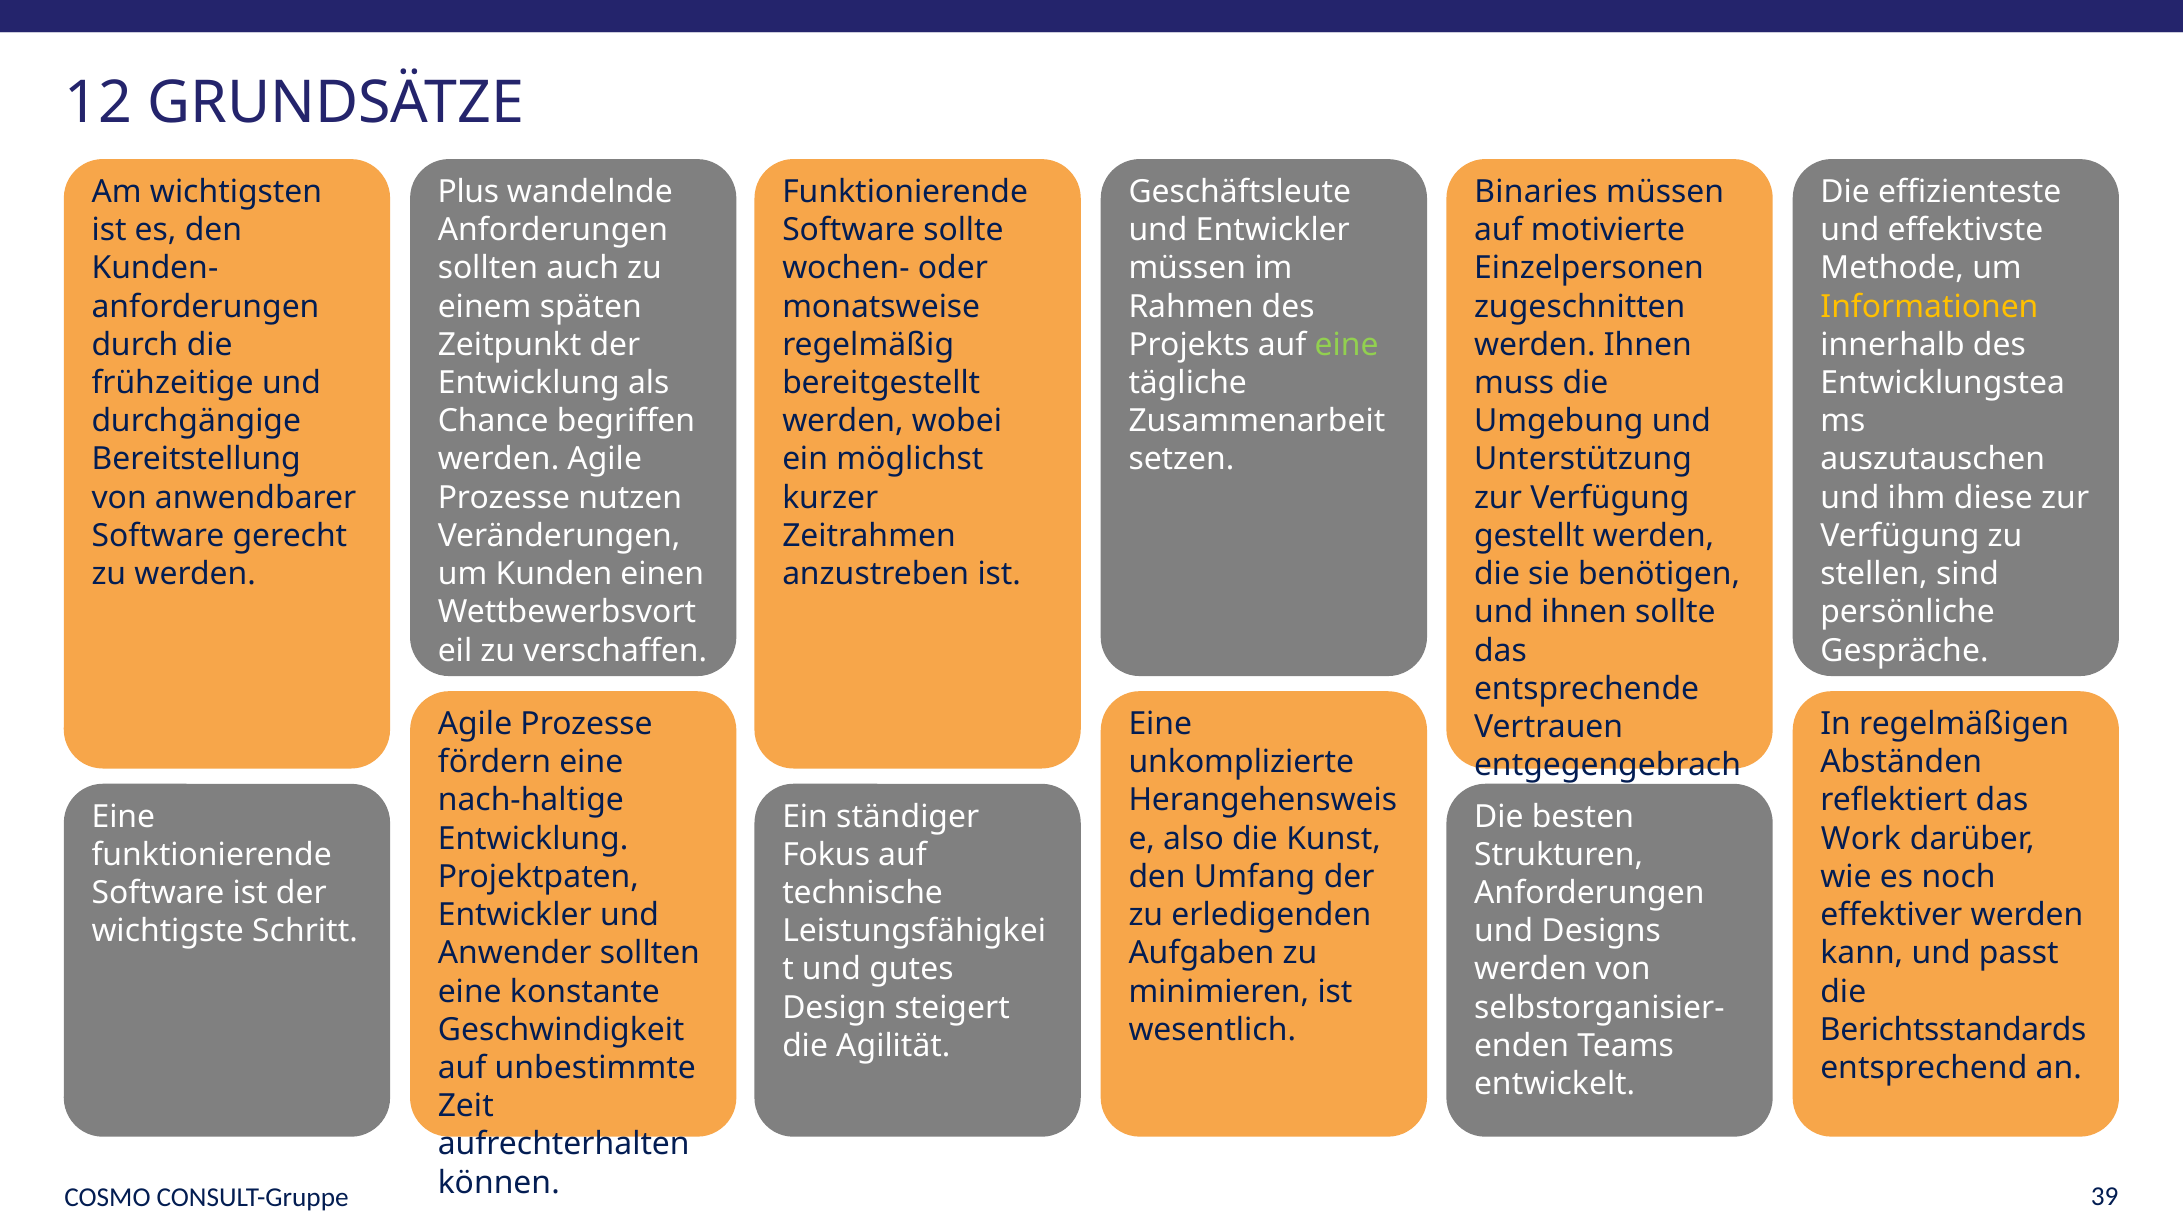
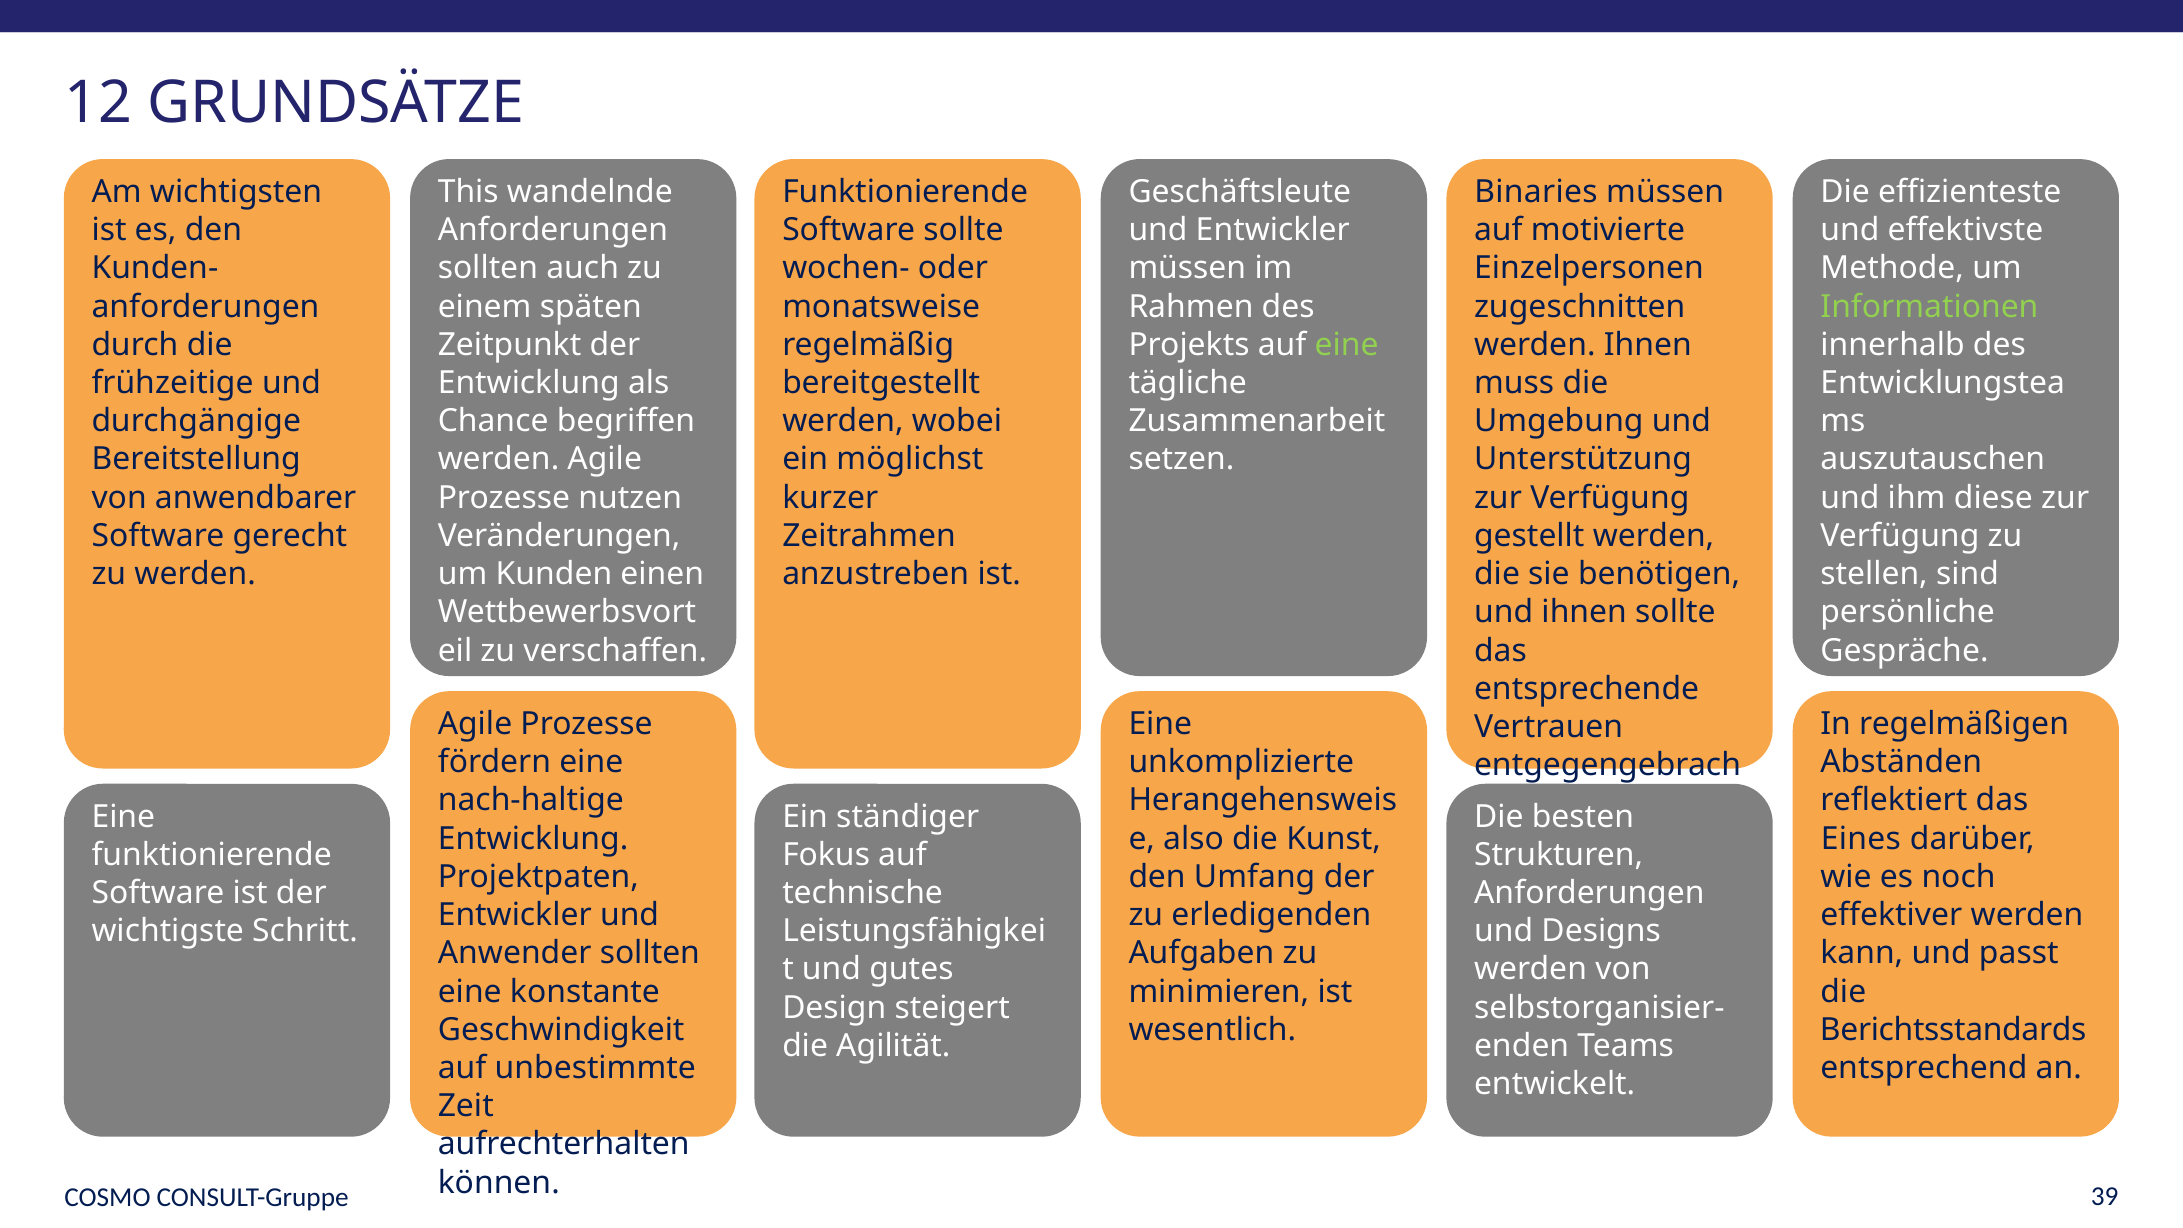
Plus: Plus -> This
Informationen colour: yellow -> light green
Work: Work -> Eines
